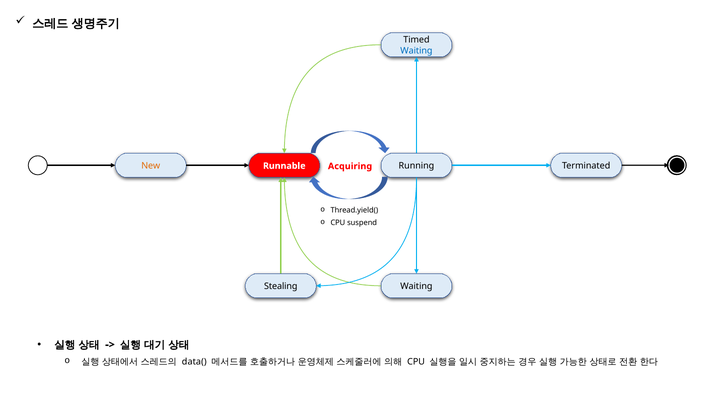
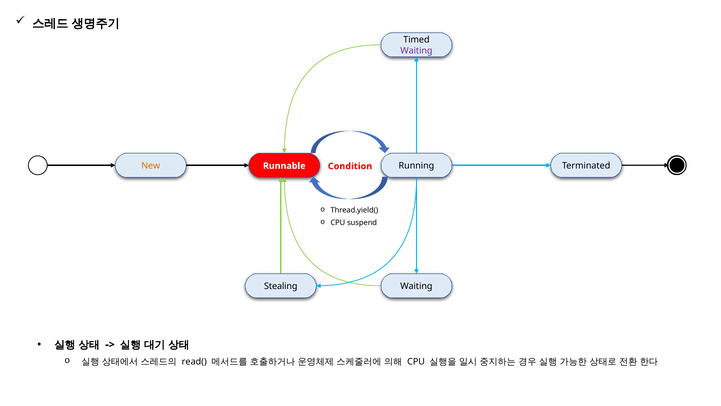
Waiting at (416, 51) colour: blue -> purple
Acquiring: Acquiring -> Condition
data(: data( -> read(
